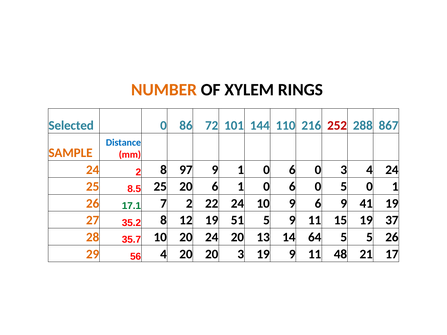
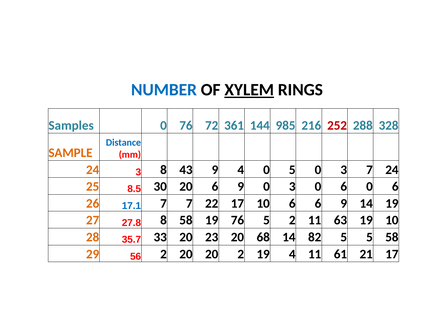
NUMBER colour: orange -> blue
XYLEM underline: none -> present
Selected: Selected -> Samples
0 86: 86 -> 76
101: 101 -> 361
110: 110 -> 985
867: 867 -> 328
24 2: 2 -> 3
97: 97 -> 43
9 1: 1 -> 4
6 at (292, 170): 6 -> 5
3 4: 4 -> 7
8.5 25: 25 -> 30
20 6 1: 1 -> 9
6 at (292, 187): 6 -> 3
5 at (344, 187): 5 -> 6
1 at (395, 187): 1 -> 6
17.1 colour: green -> blue
7 2: 2 -> 7
22 24: 24 -> 17
10 9: 9 -> 6
9 41: 41 -> 14
35.2: 35.2 -> 27.8
8 12: 12 -> 58
19 51: 51 -> 76
5 9: 9 -> 2
15: 15 -> 63
19 37: 37 -> 10
35.7 10: 10 -> 33
20 24: 24 -> 23
13: 13 -> 68
64: 64 -> 82
5 26: 26 -> 58
56 4: 4 -> 2
20 3: 3 -> 2
19 9: 9 -> 4
48: 48 -> 61
